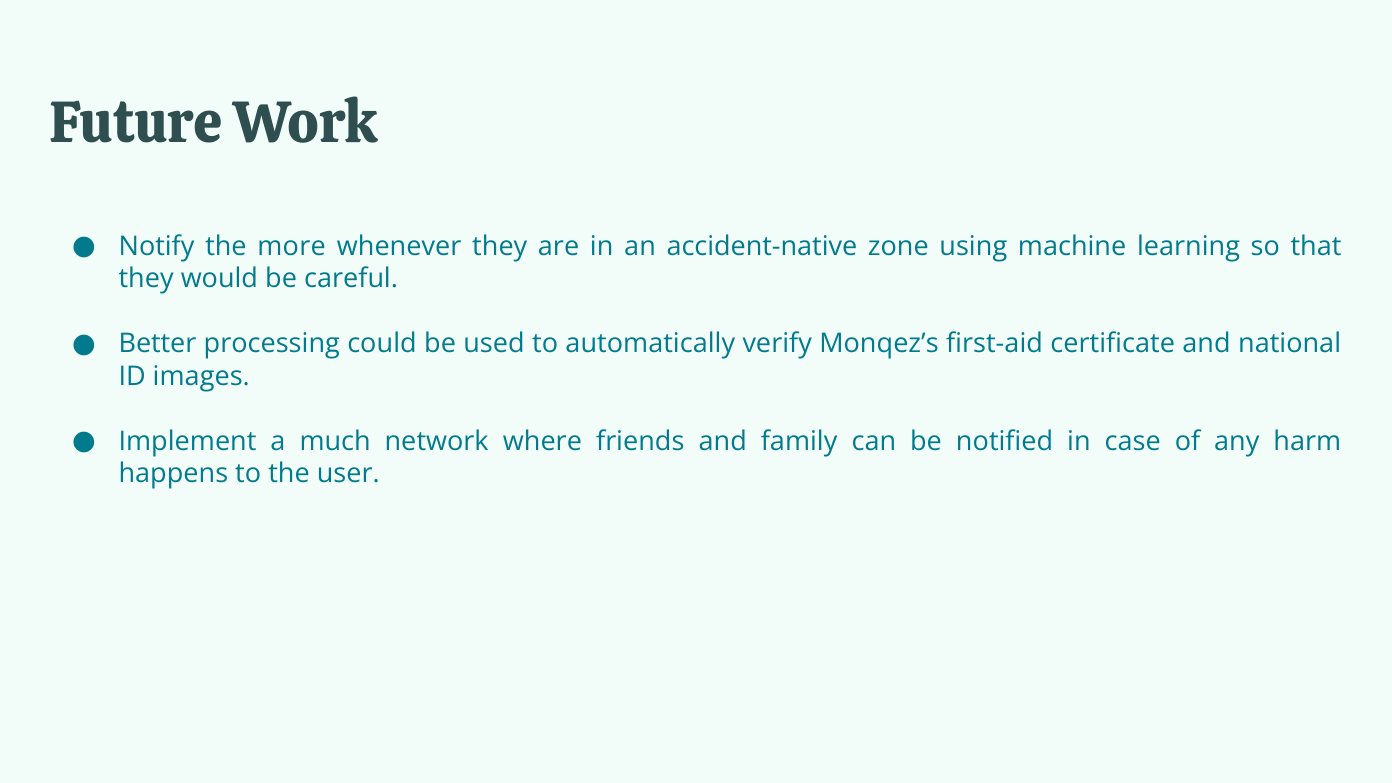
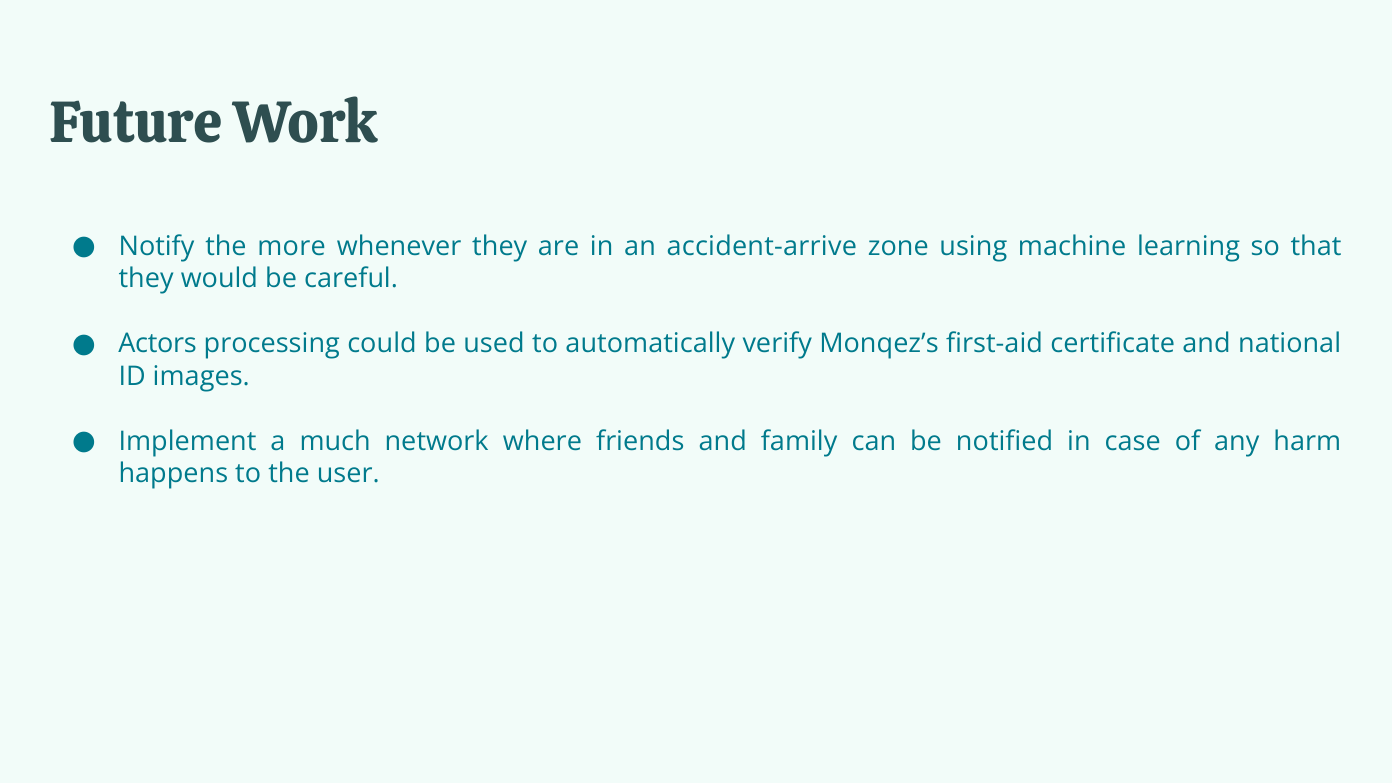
accident-native: accident-native -> accident-arrive
Better: Better -> Actors
